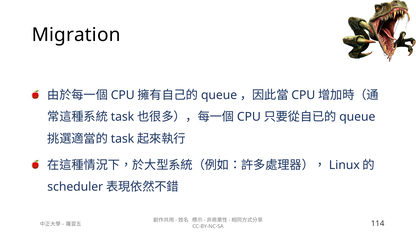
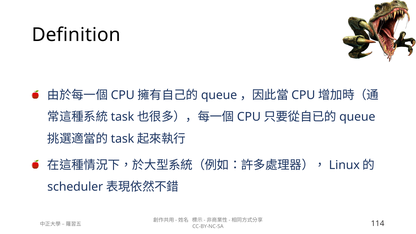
Migration: Migration -> Definition
